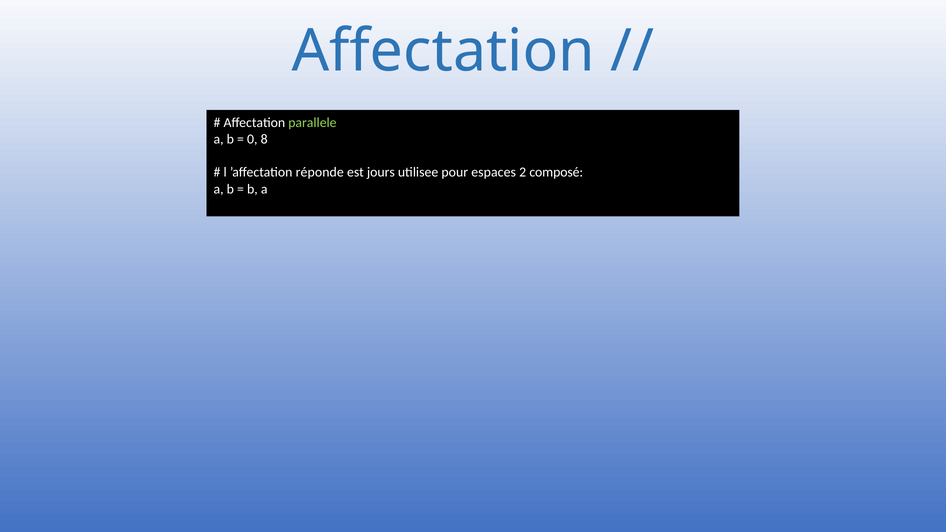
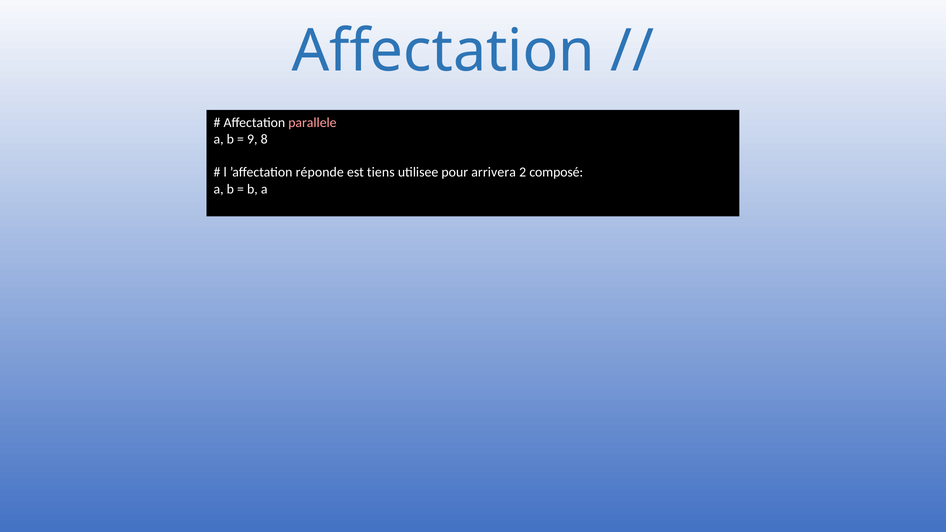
parallele colour: light green -> pink
0: 0 -> 9
jours: jours -> tiens
espaces: espaces -> arrivera
